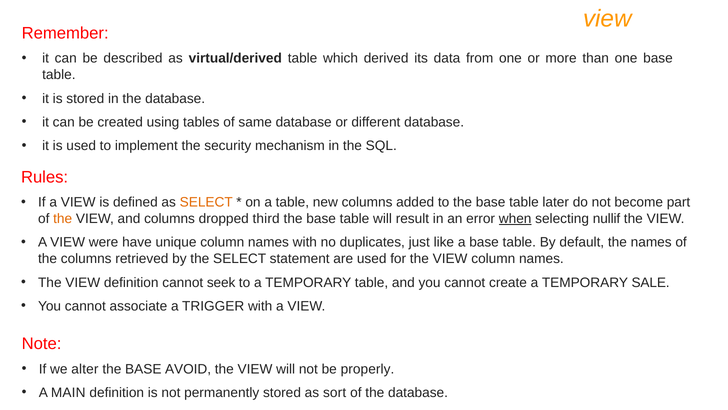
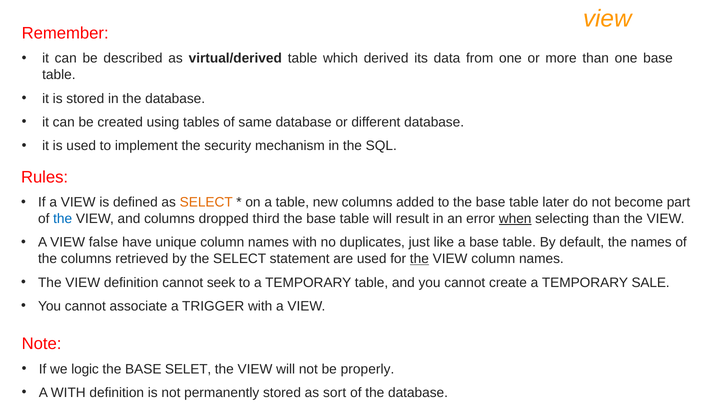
the at (63, 218) colour: orange -> blue
selecting nullif: nullif -> than
were: were -> false
the at (419, 259) underline: none -> present
alter: alter -> logic
AVOID: AVOID -> SELET
A MAIN: MAIN -> WITH
